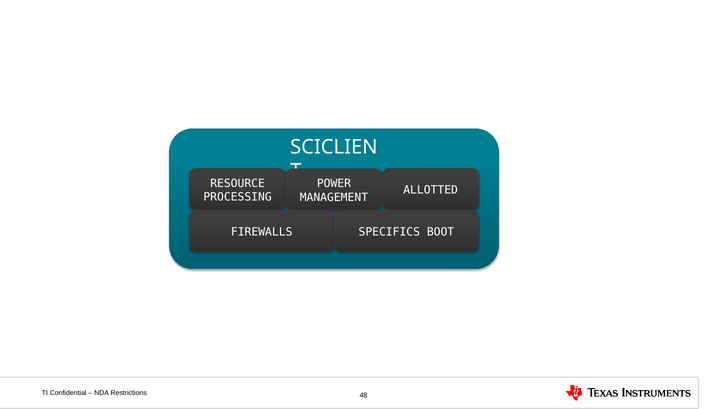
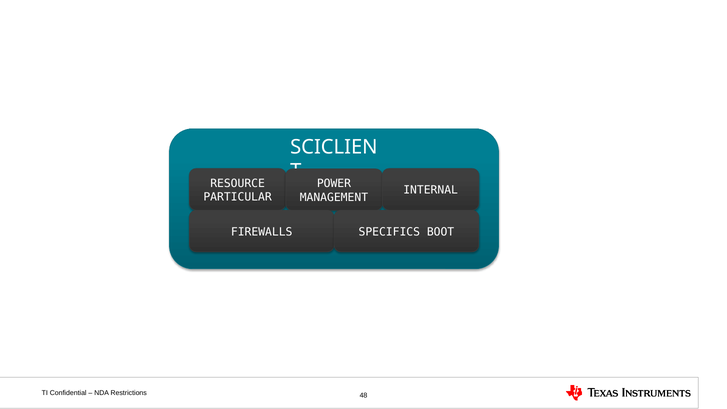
ALLOTTED: ALLOTTED -> INTERNAL
PROCESSING: PROCESSING -> PARTICULAR
